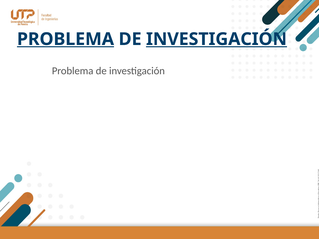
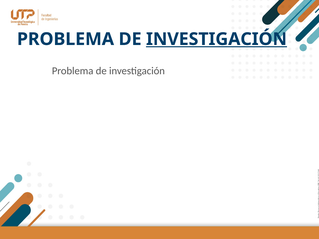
PROBLEMA at (65, 39) underline: present -> none
